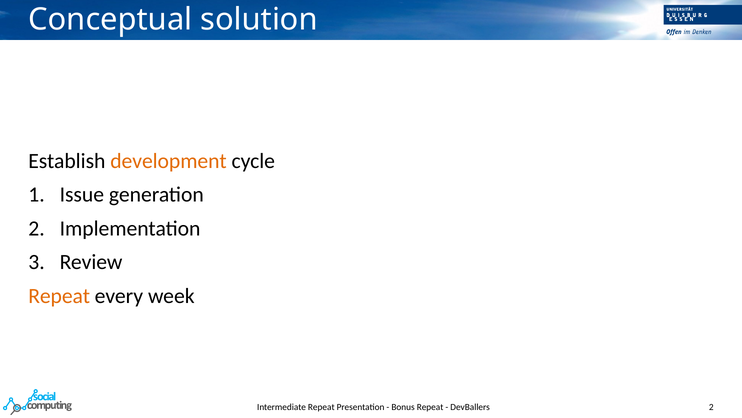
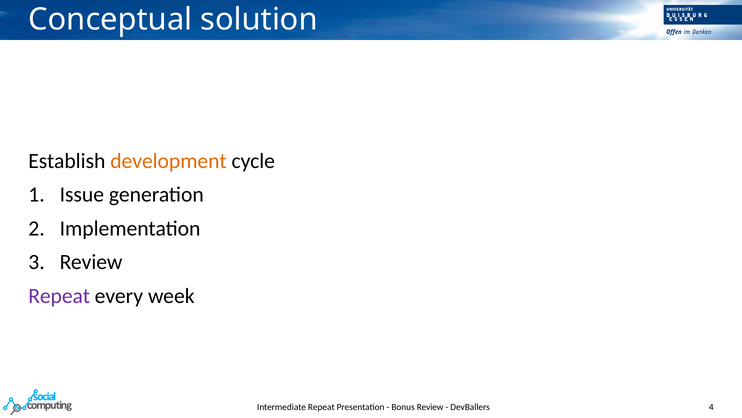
Repeat at (59, 296) colour: orange -> purple
Bonus Repeat: Repeat -> Review
DevBallers 2: 2 -> 4
